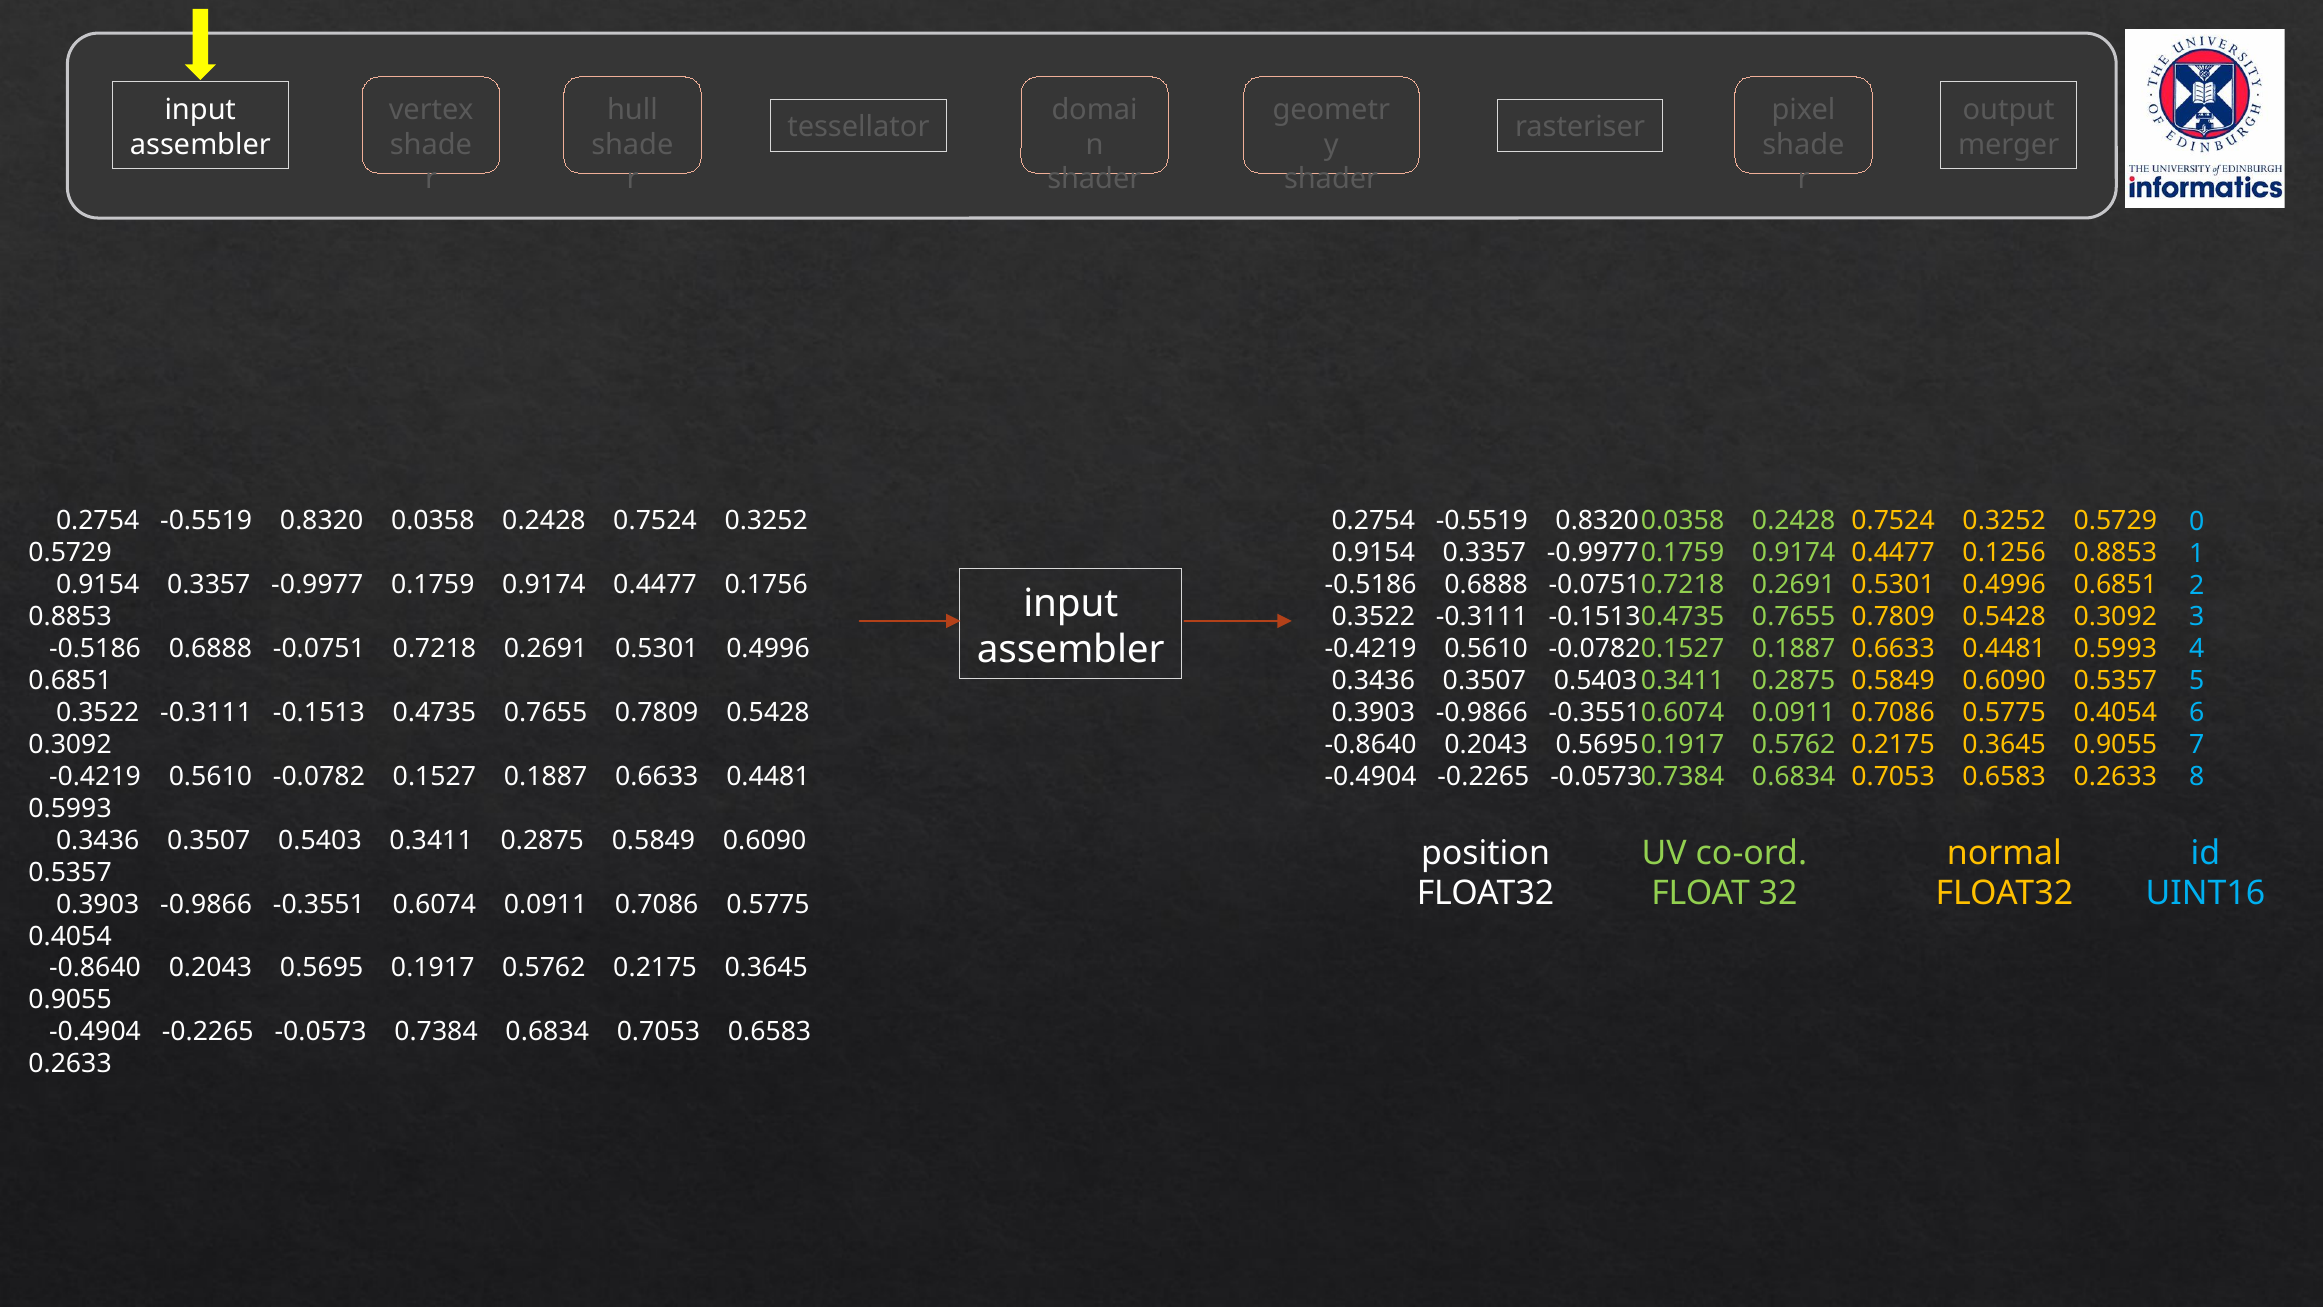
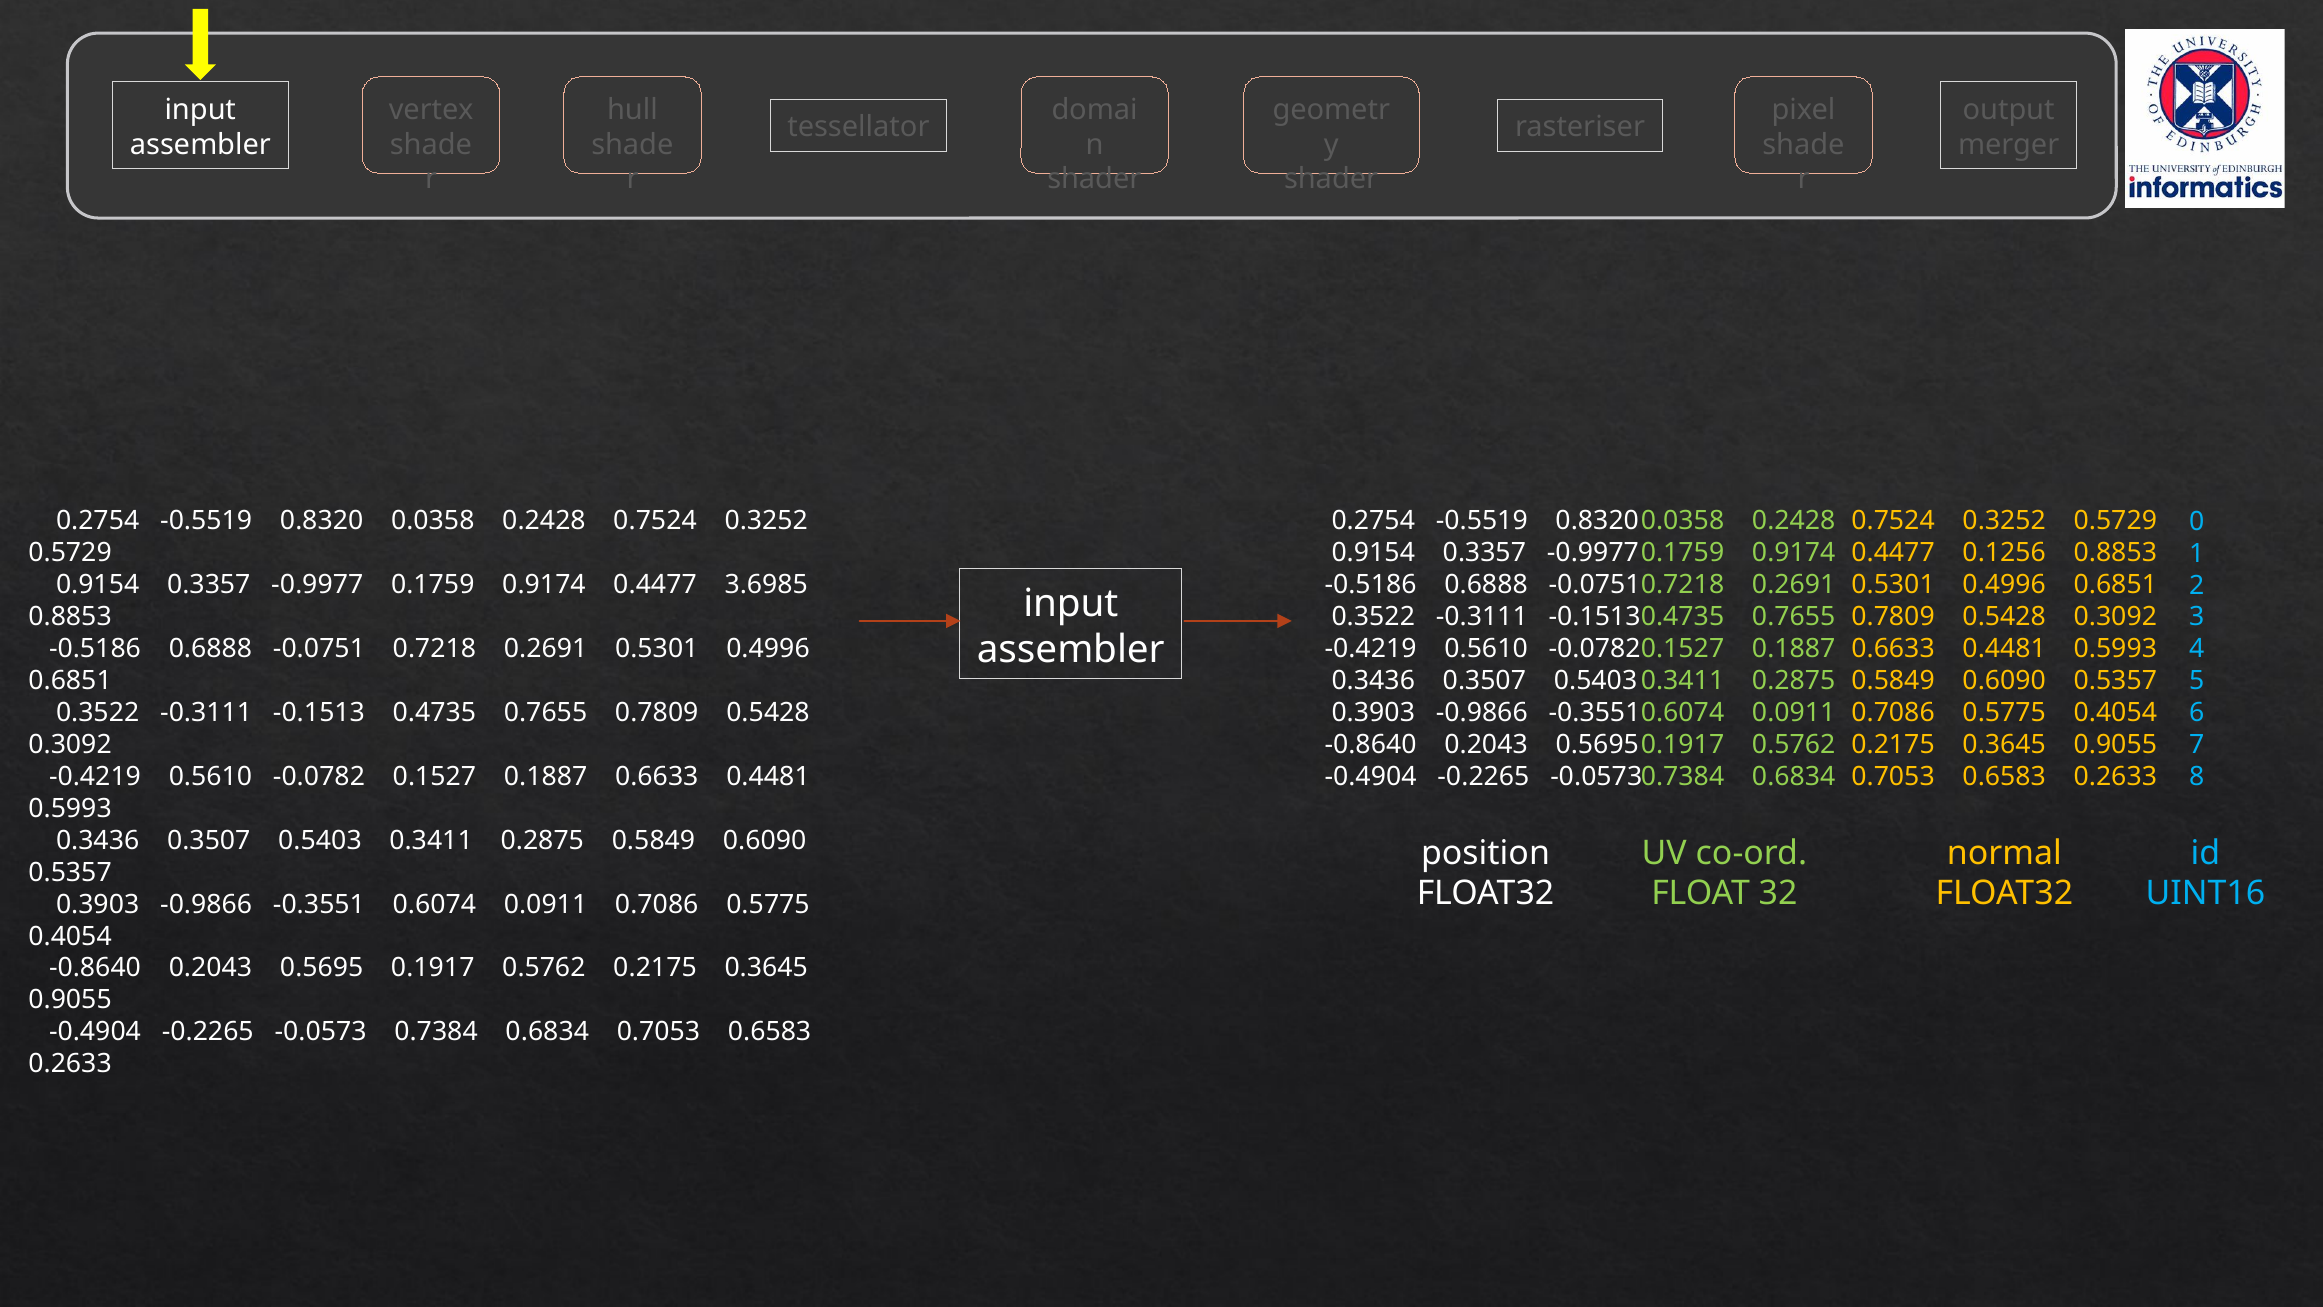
0.1756: 0.1756 -> 3.6985
